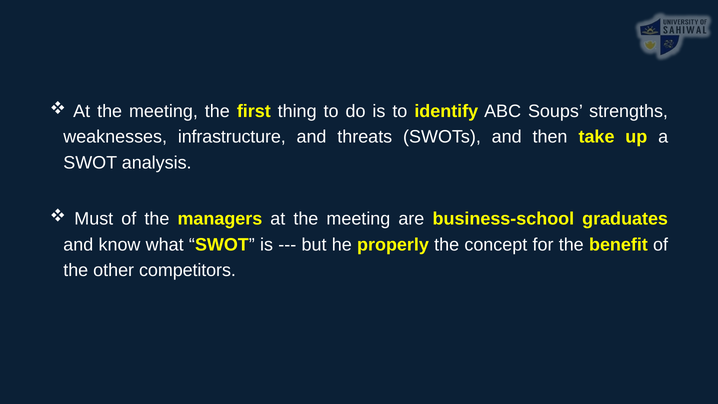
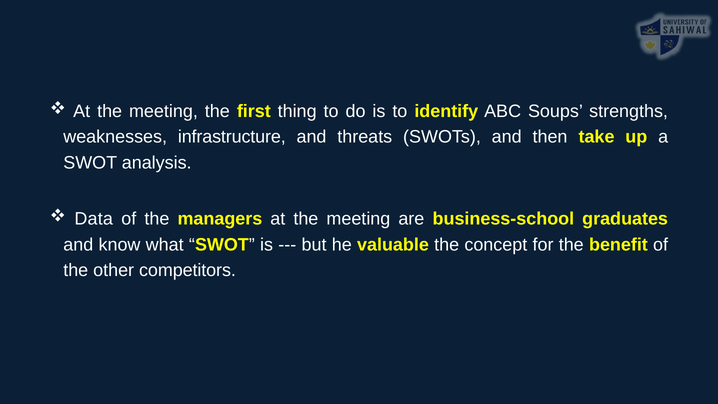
Must: Must -> Data
properly: properly -> valuable
